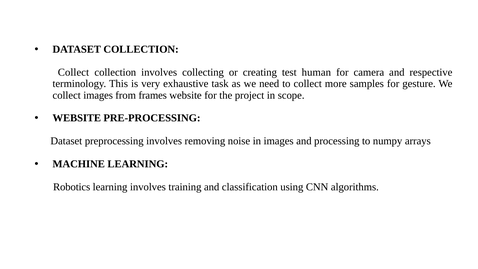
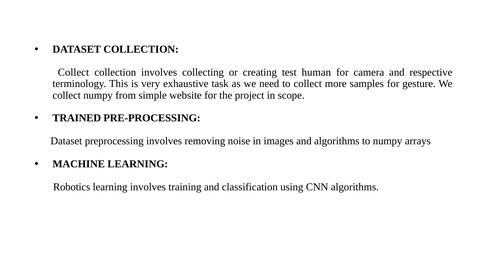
collect images: images -> numpy
frames: frames -> simple
WEBSITE at (77, 118): WEBSITE -> TRAINED
and processing: processing -> algorithms
